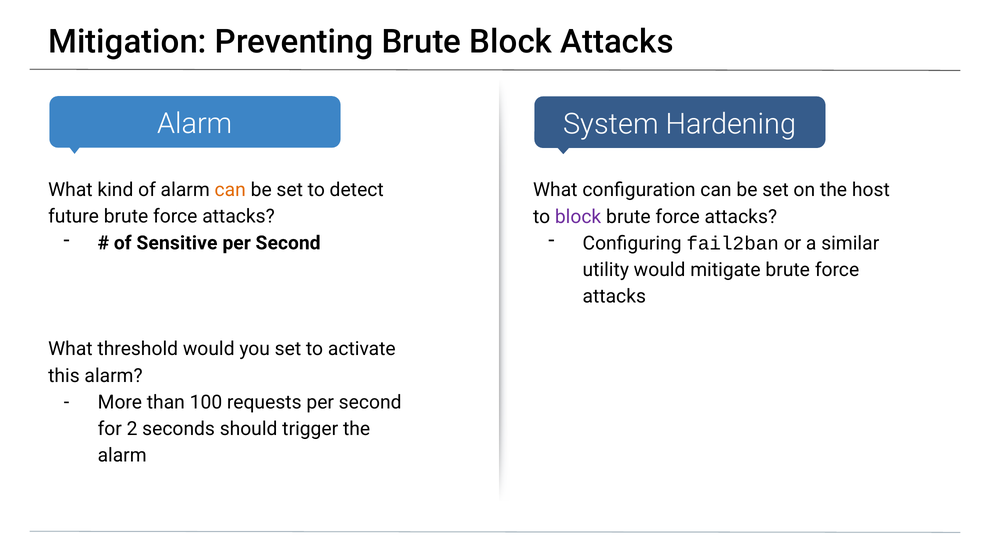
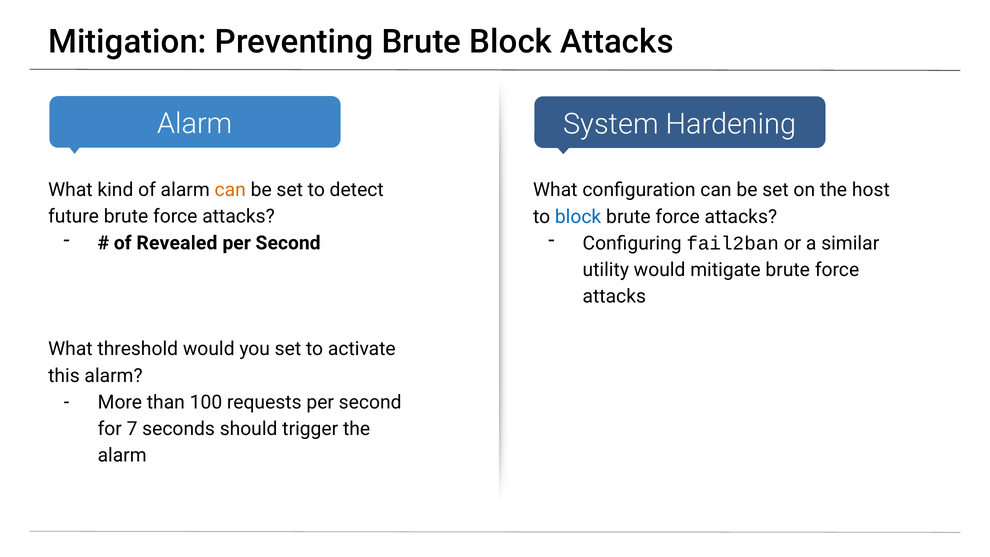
block at (578, 217) colour: purple -> blue
Sensitive: Sensitive -> Revealed
2: 2 -> 7
